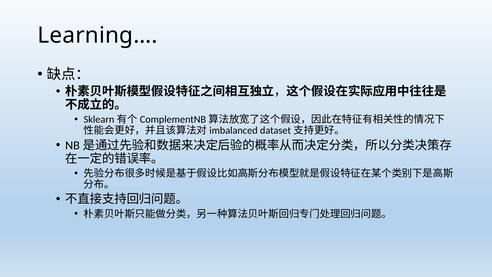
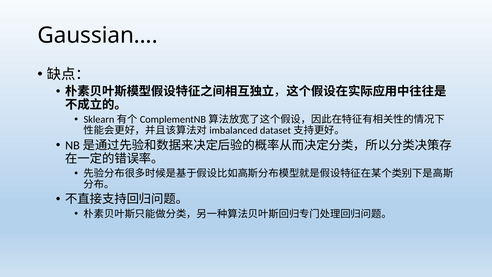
Learning…: Learning… -> Gaussian…
